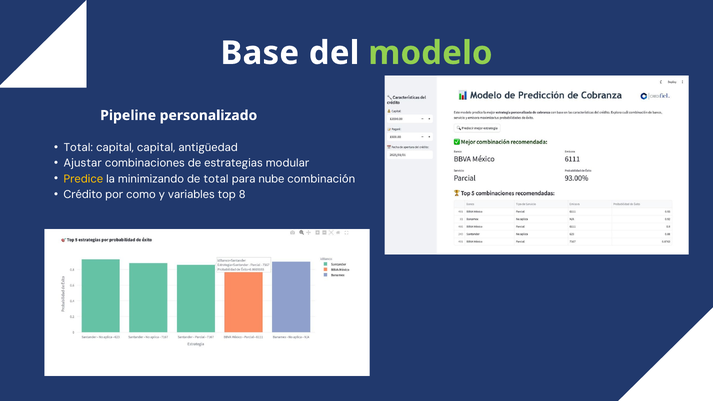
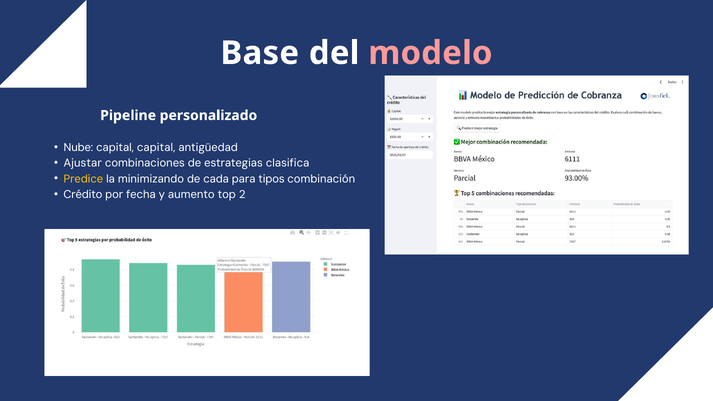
modelo colour: light green -> pink
Total at (78, 147): Total -> Nube
modular: modular -> clasifica
de total: total -> cada
nube: nube -> tipos
como: como -> fecha
variables: variables -> aumento
8: 8 -> 2
